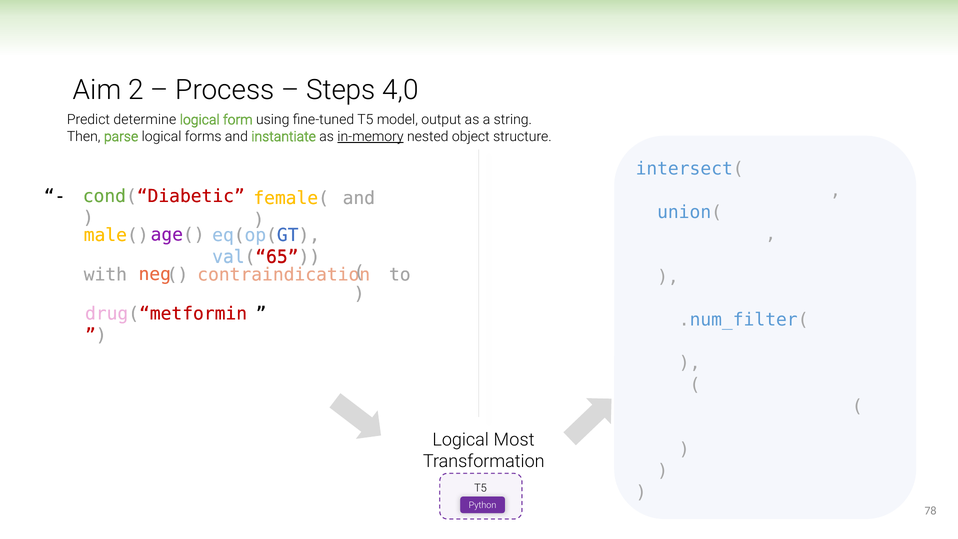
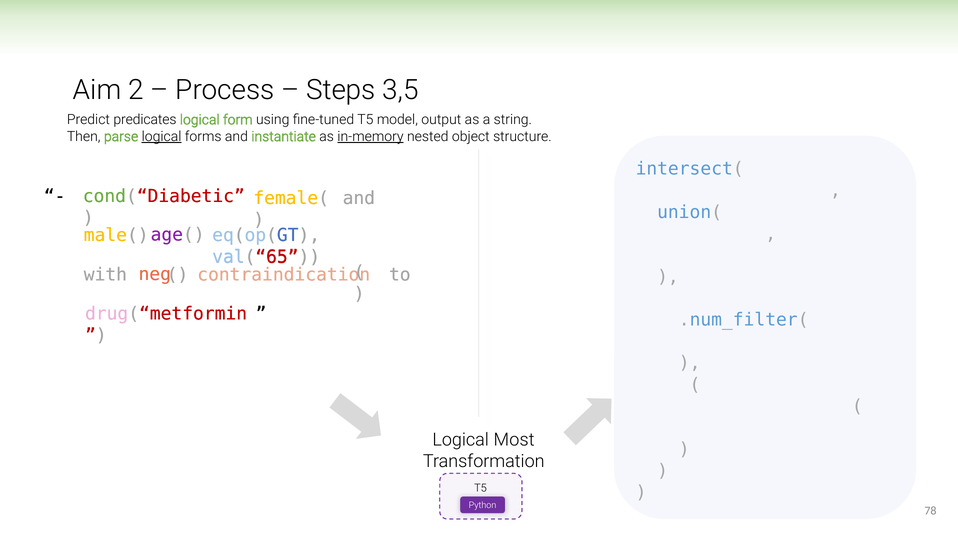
4,0: 4,0 -> 3,5
determine: determine -> predicates
logical at (162, 137) underline: none -> present
